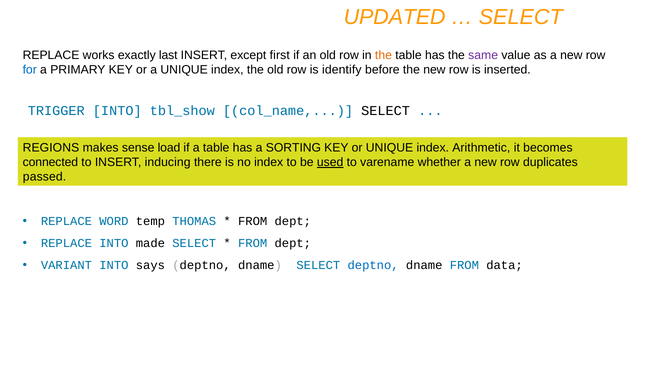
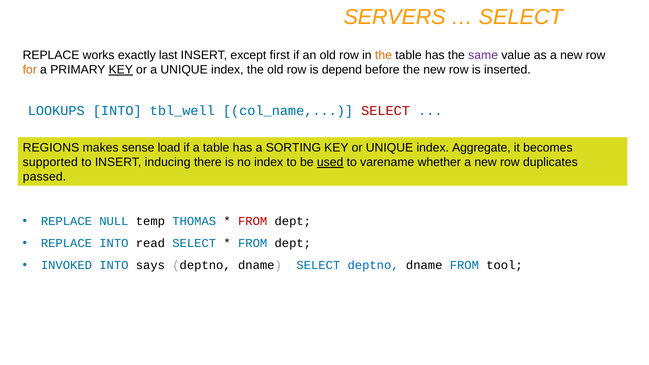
UPDATED: UPDATED -> SERVERS
for colour: blue -> orange
KEY at (121, 70) underline: none -> present
identify: identify -> depend
TRIGGER: TRIGGER -> LOOKUPS
tbl_show: tbl_show -> tbl_well
SELECT at (386, 111) colour: black -> red
Arithmetic: Arithmetic -> Aggregate
connected: connected -> supported
WORD: WORD -> NULL
FROM at (253, 221) colour: black -> red
made: made -> read
VARIANT: VARIANT -> INVOKED
data: data -> tool
